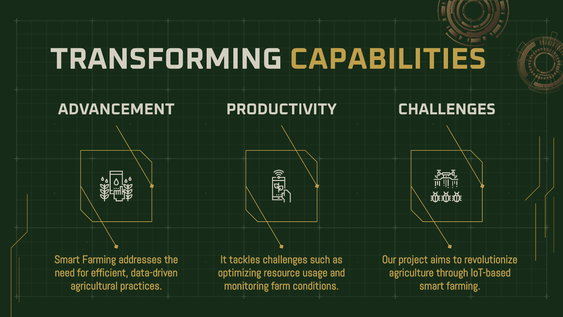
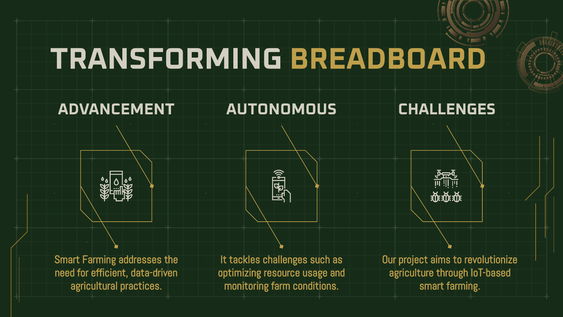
CAPABILITIES: CAPABILITIES -> BREADBOARD
PRODUCTIVITY: PRODUCTIVITY -> AUTONOMOUS
